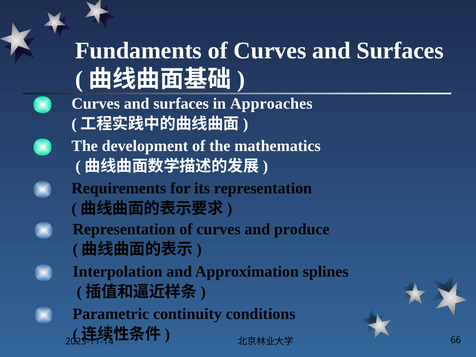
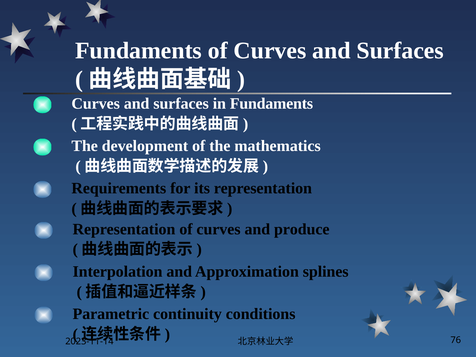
in Approaches: Approaches -> Fundaments
66: 66 -> 76
